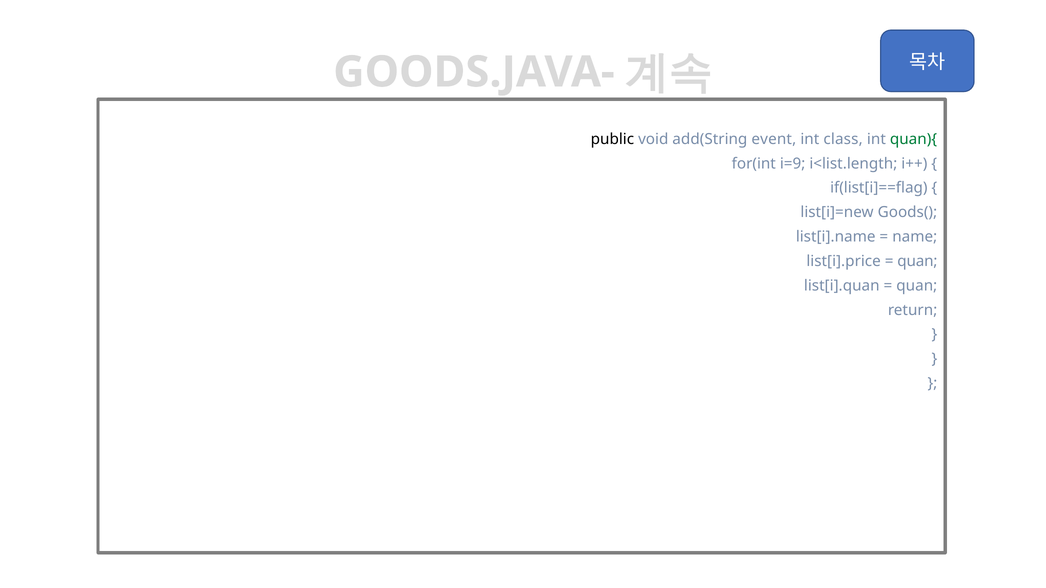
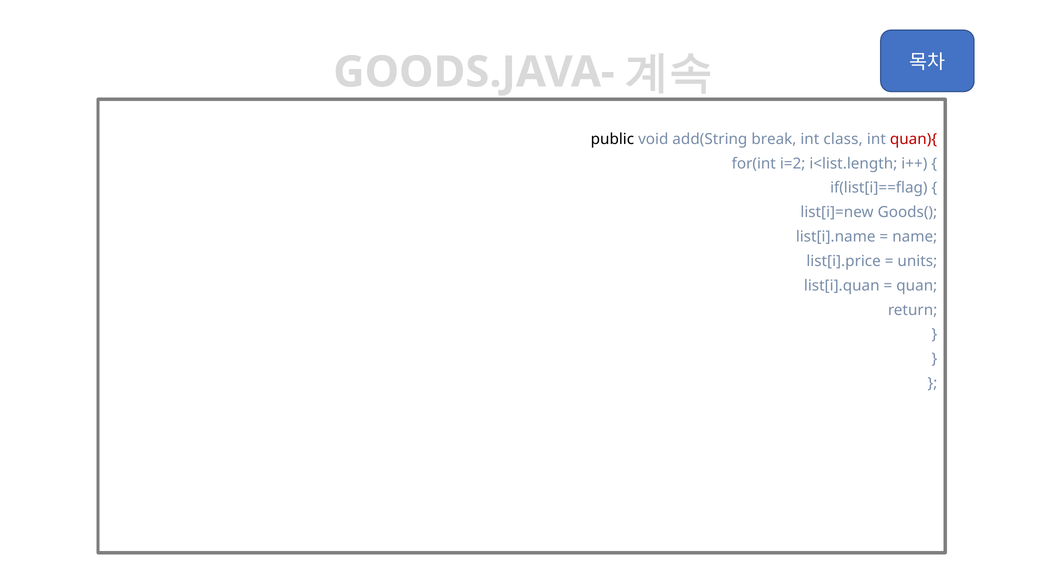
event: event -> break
quan){ colour: green -> red
i=9: i=9 -> i=2
quan at (917, 261): quan -> units
